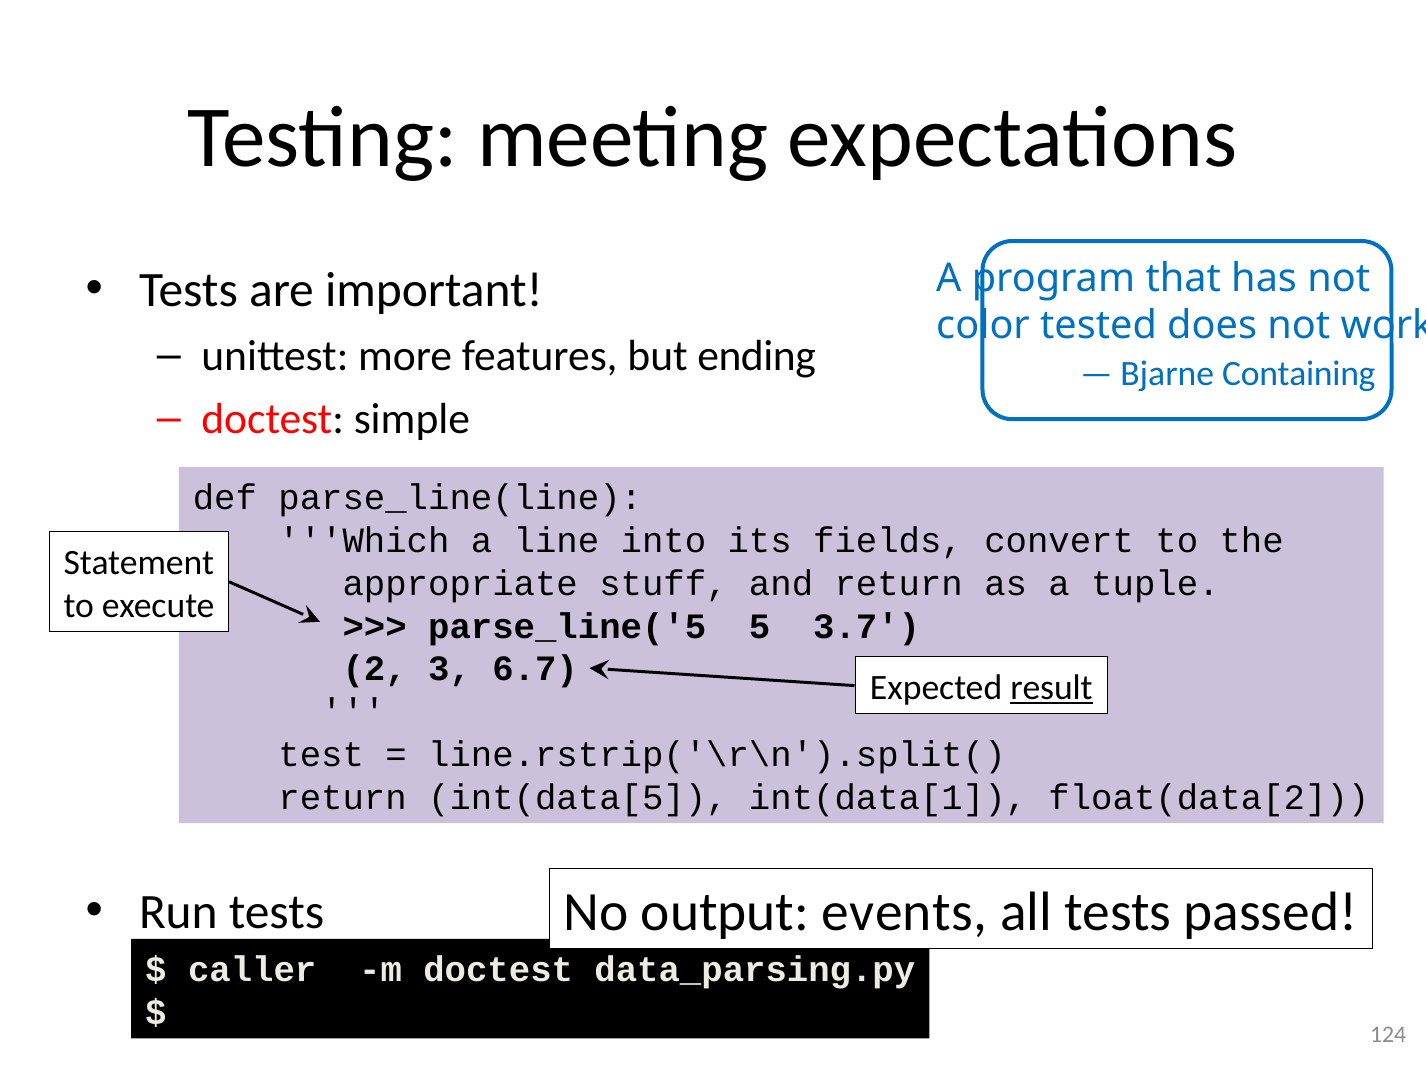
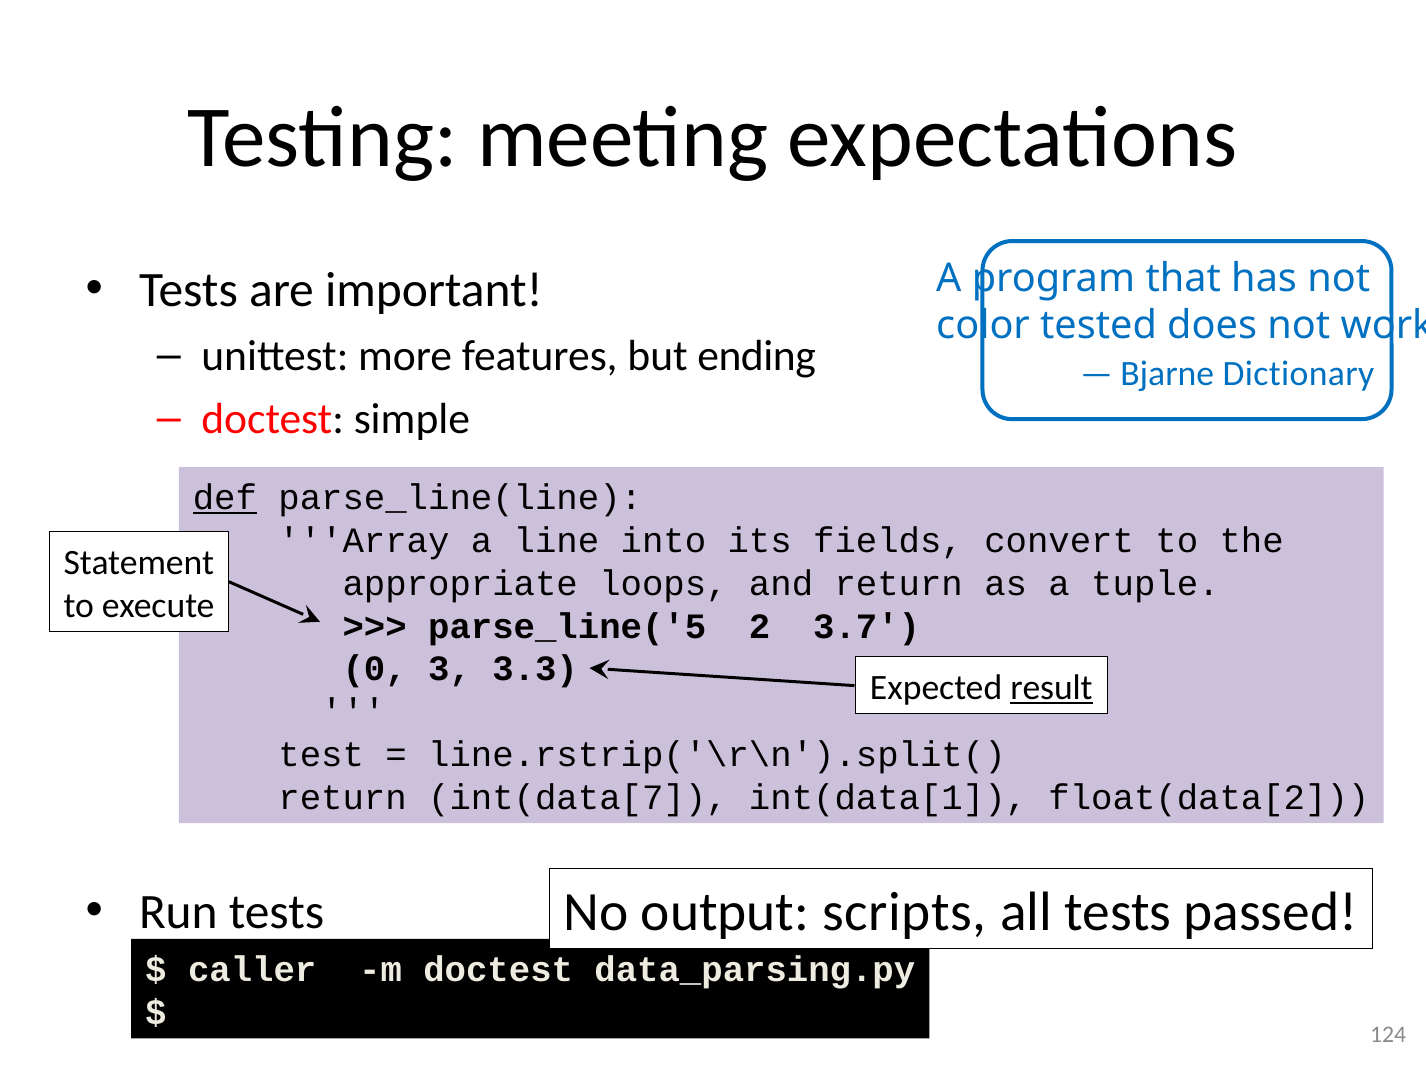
Containing: Containing -> Dictionary
def underline: none -> present
Which: Which -> Array
stuff: stuff -> loops
5: 5 -> 2
2: 2 -> 0
6.7: 6.7 -> 3.3
int(data[5: int(data[5 -> int(data[7
events: events -> scripts
